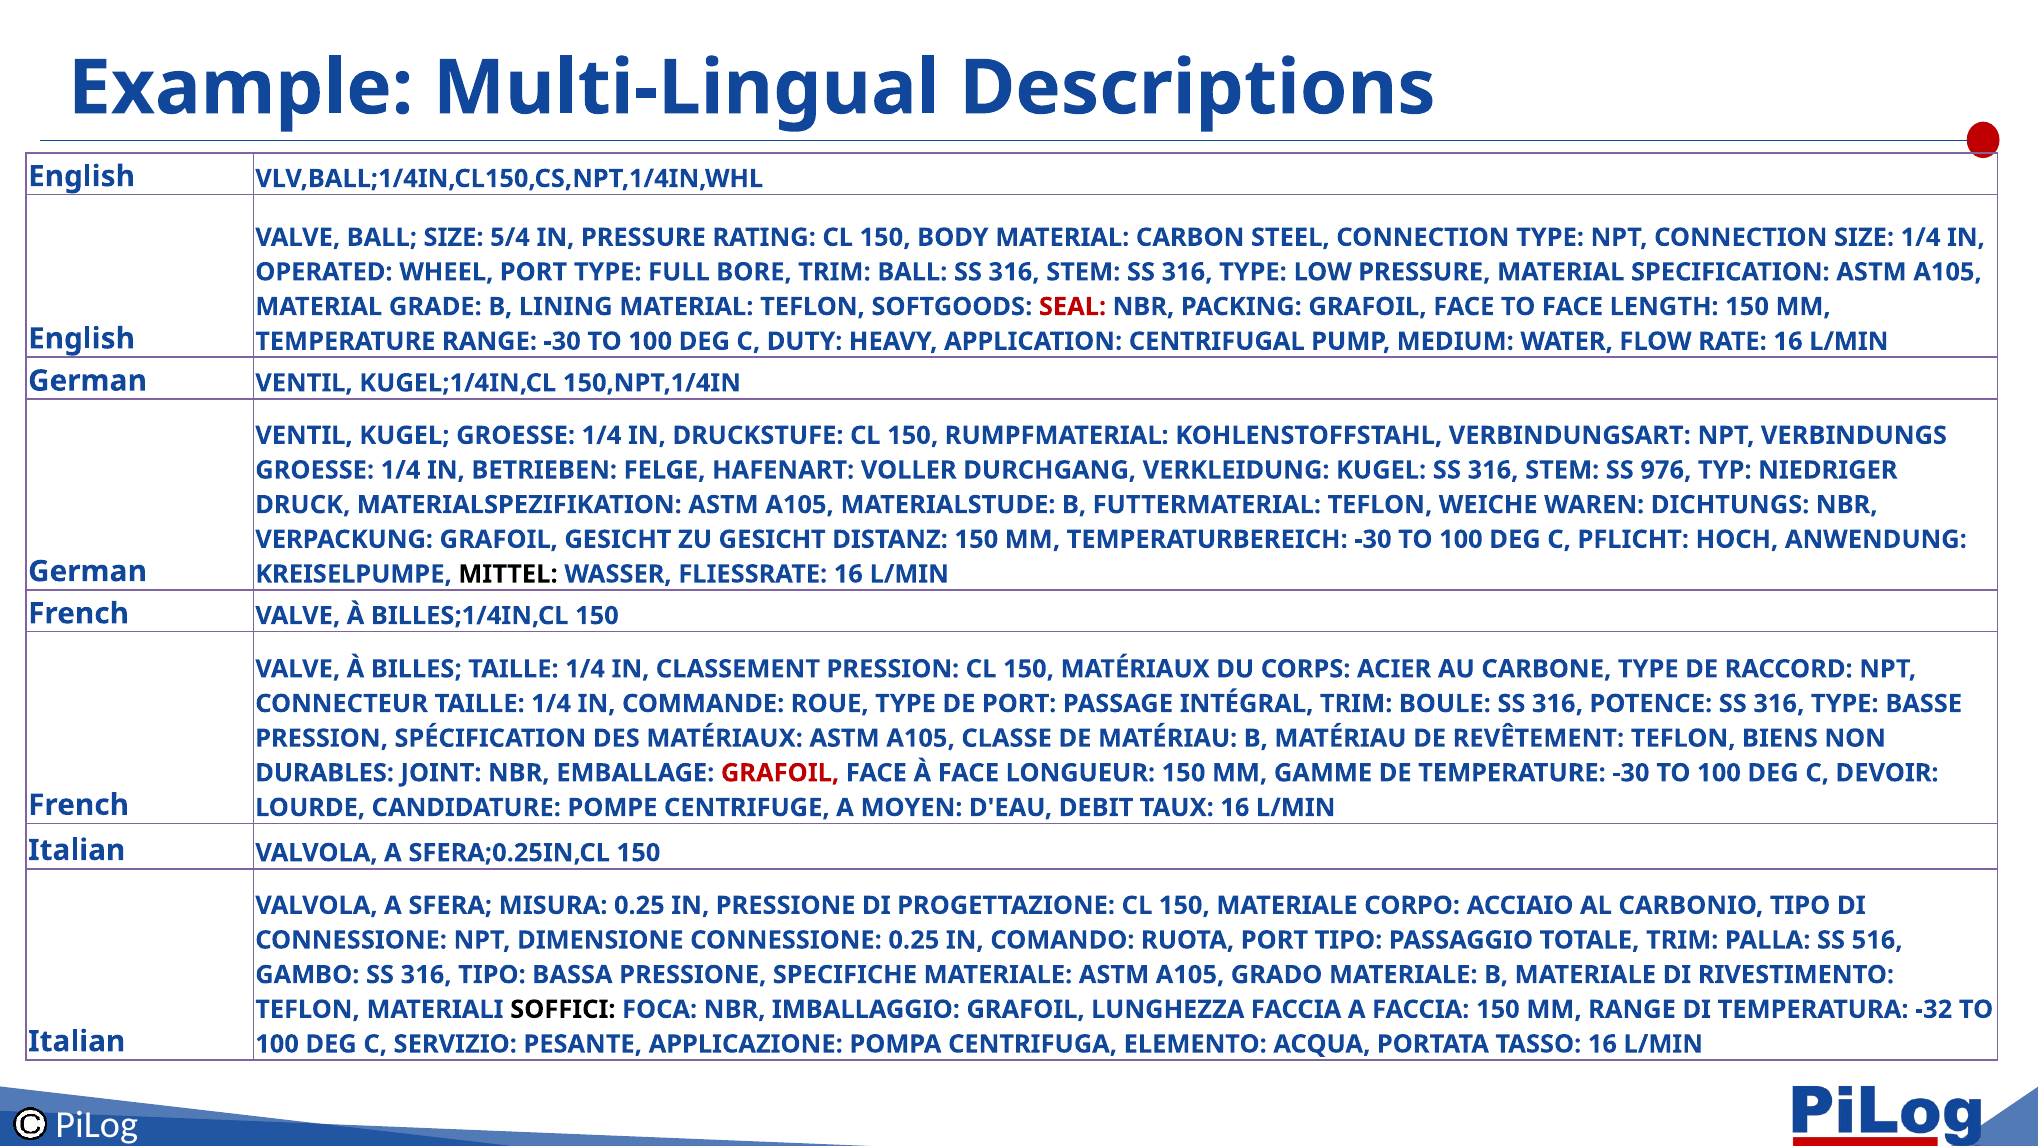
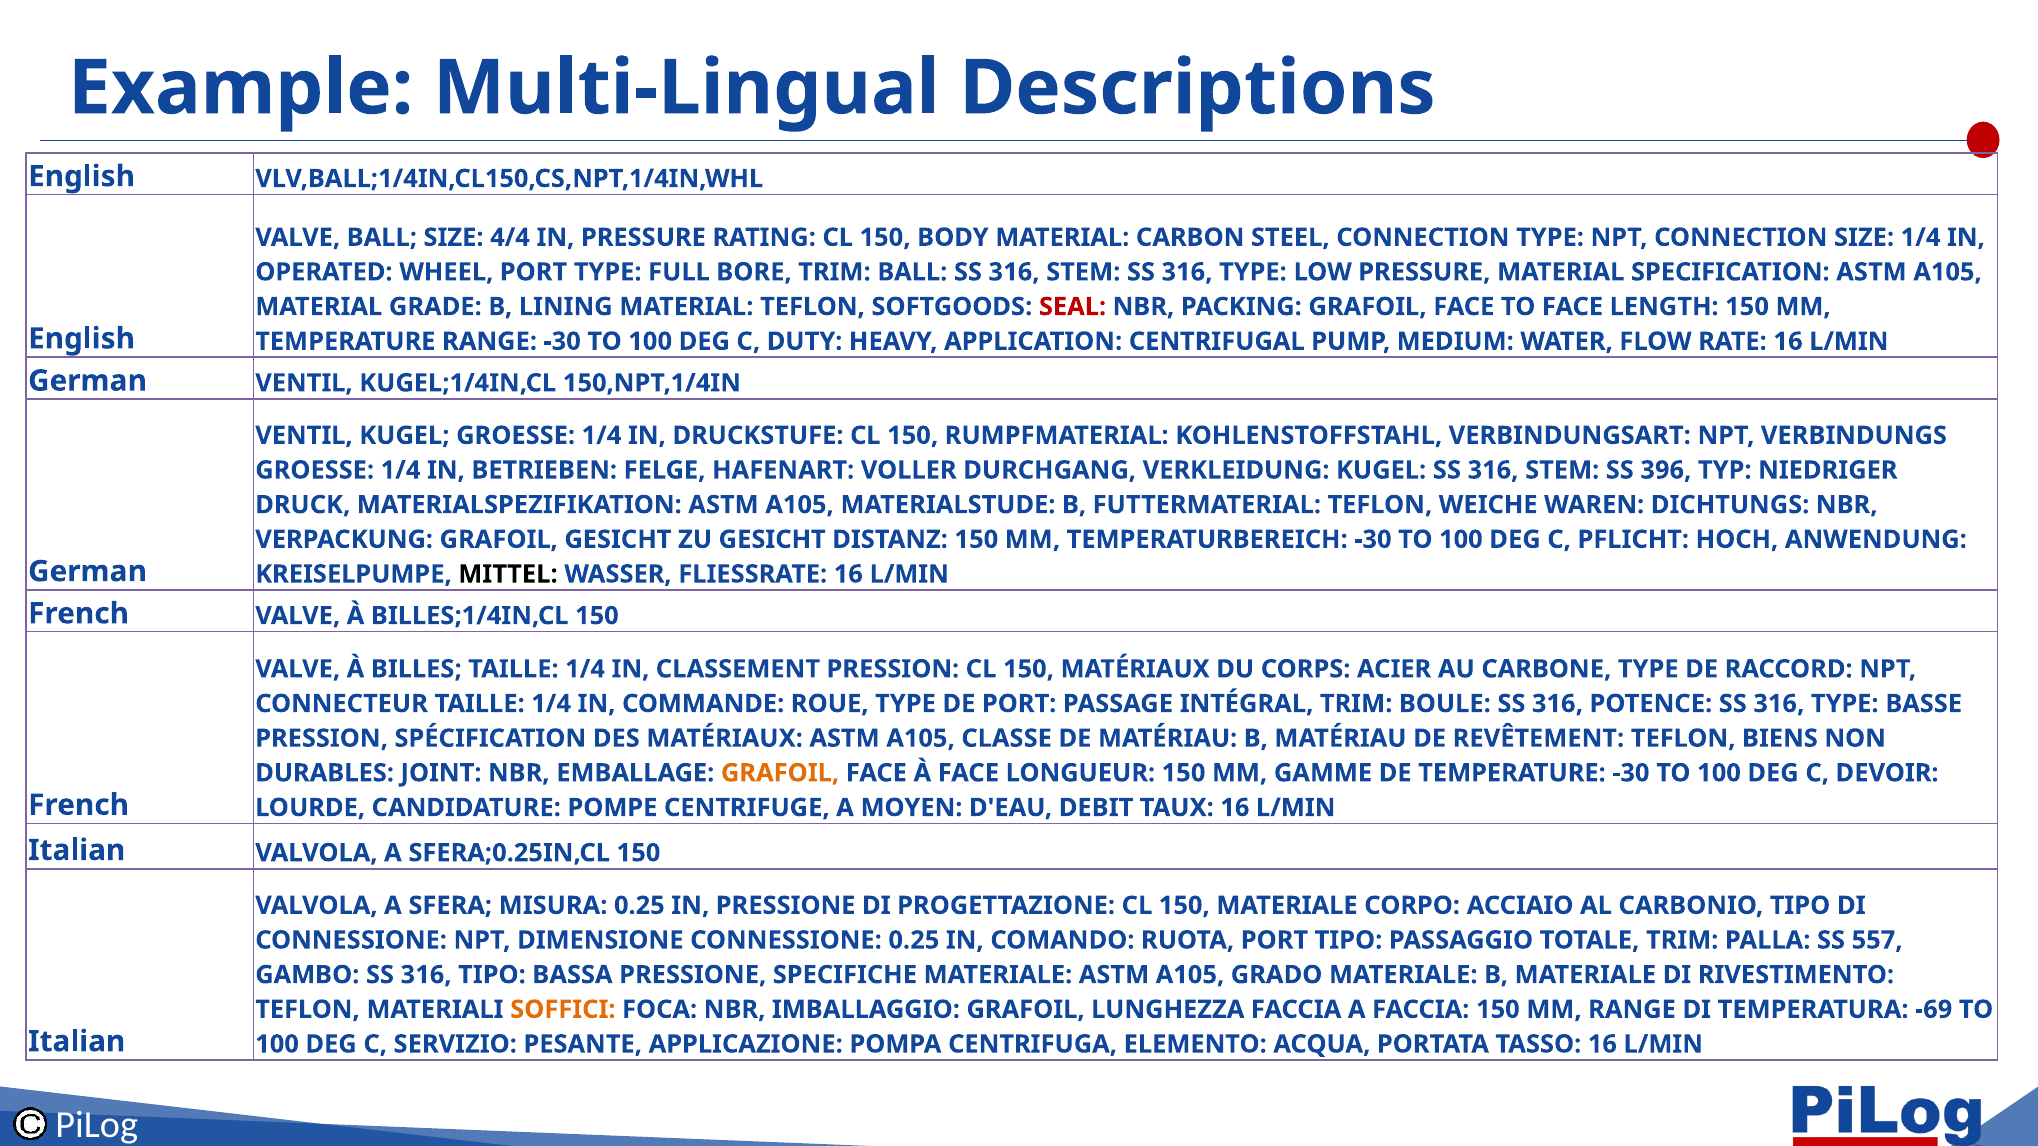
5/4: 5/4 -> 4/4
976: 976 -> 396
GRAFOIL at (780, 773) colour: red -> orange
516: 516 -> 557
SOFFICI colour: black -> orange
-32: -32 -> -69
